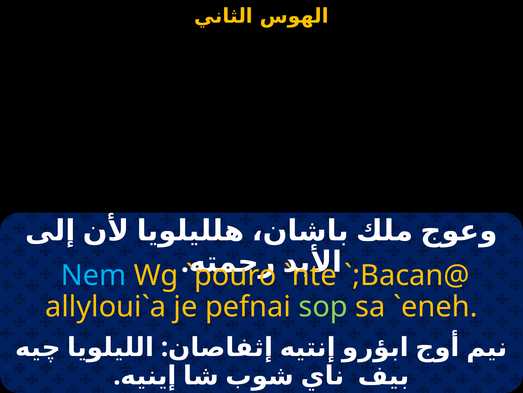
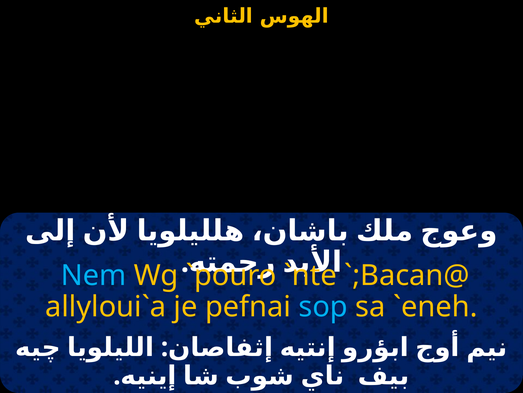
sop colour: light green -> light blue
